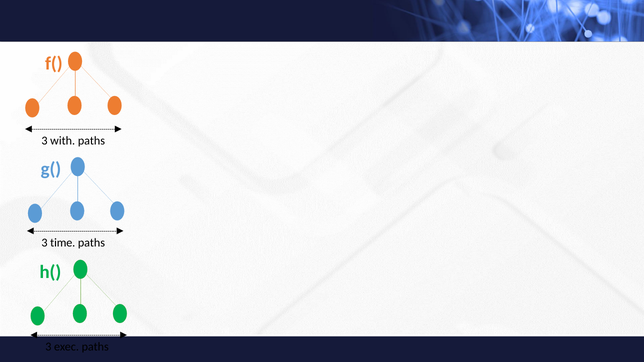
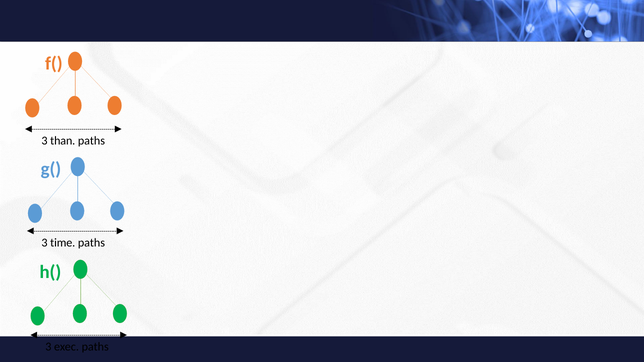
with: with -> than
